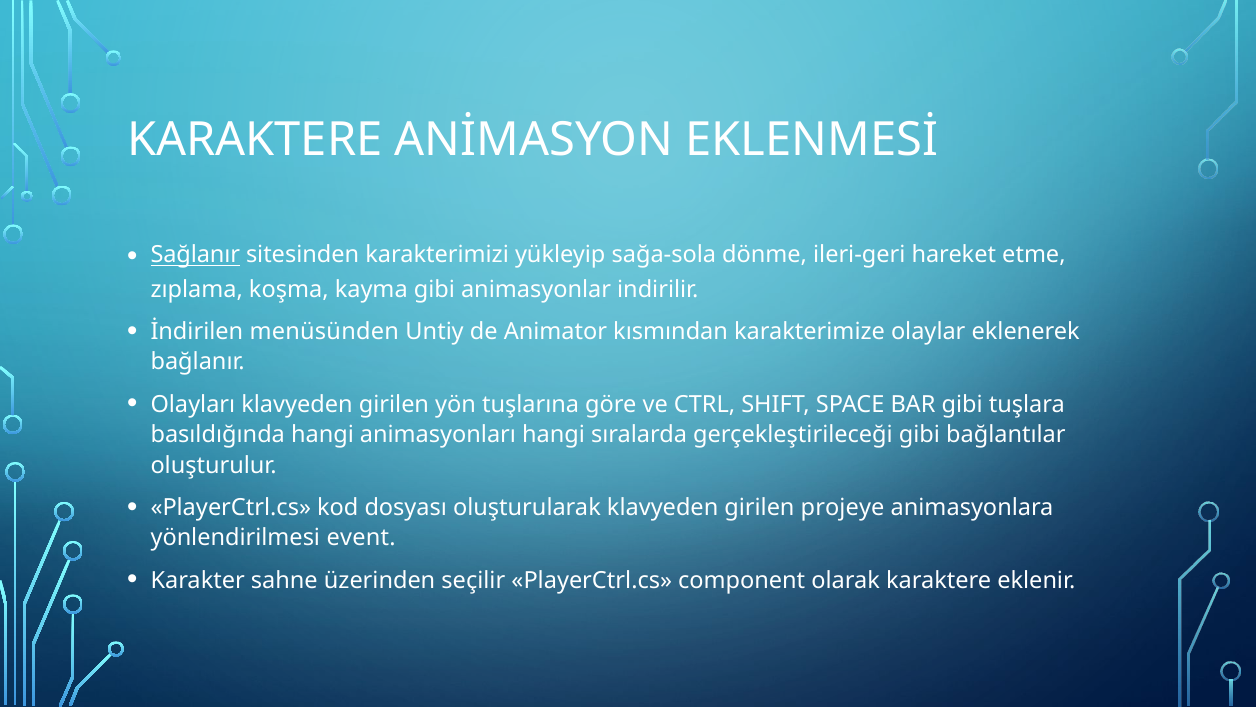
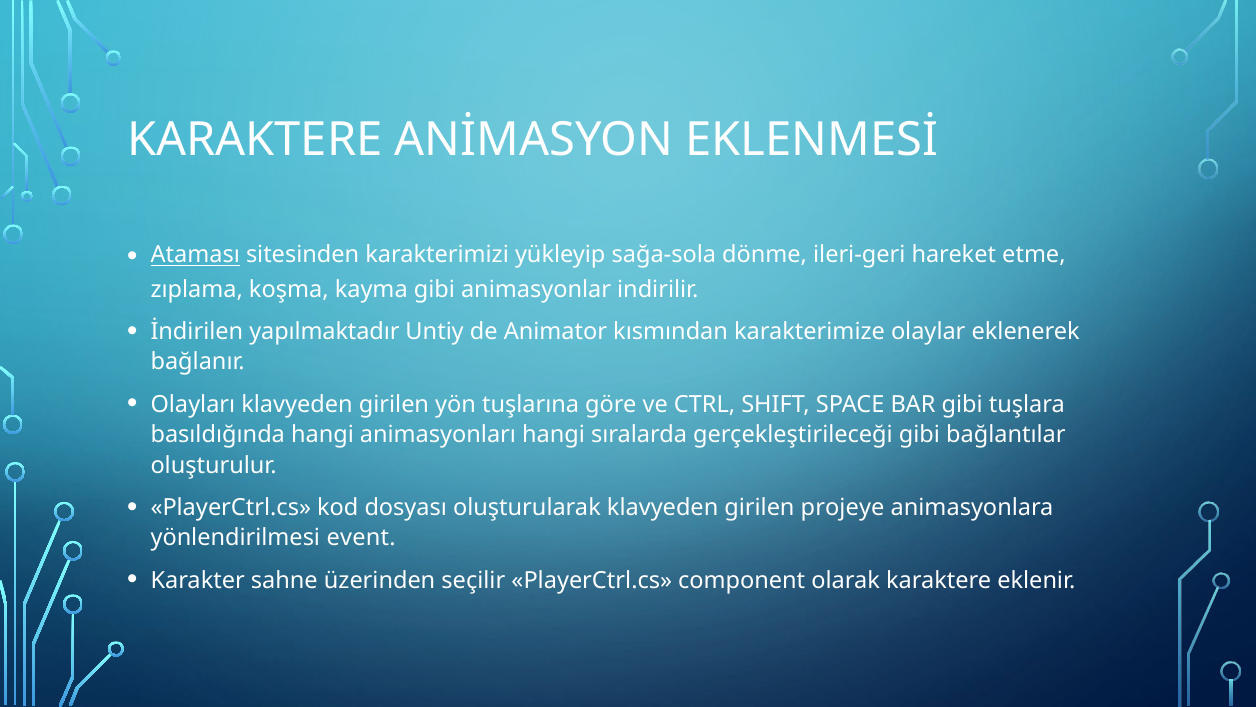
Sağlanır: Sağlanır -> Ataması
menüsünden: menüsünden -> yapılmaktadır
